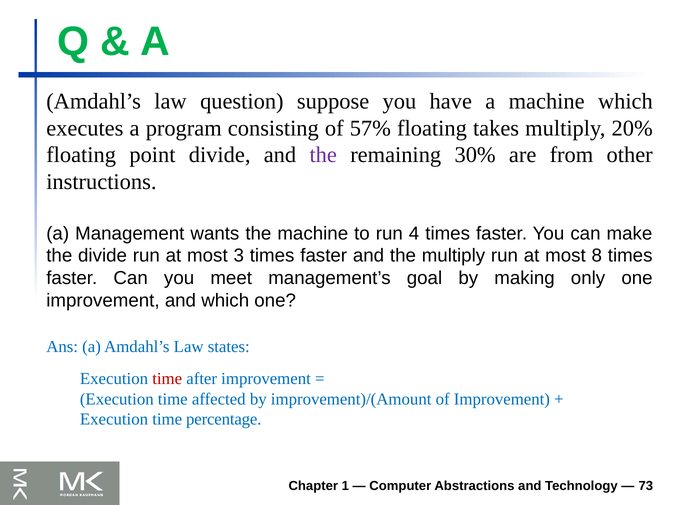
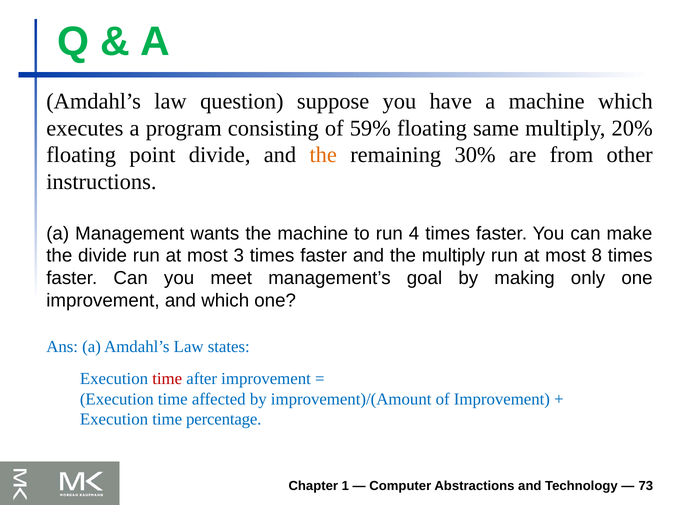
57%: 57% -> 59%
takes: takes -> same
the at (323, 155) colour: purple -> orange
